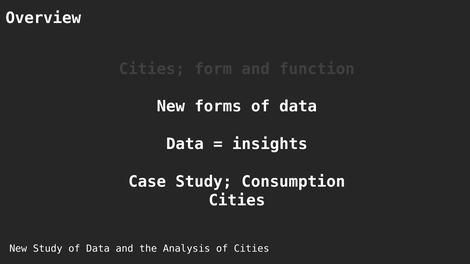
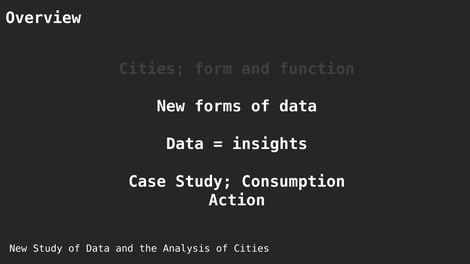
Cities at (237, 201): Cities -> Action
